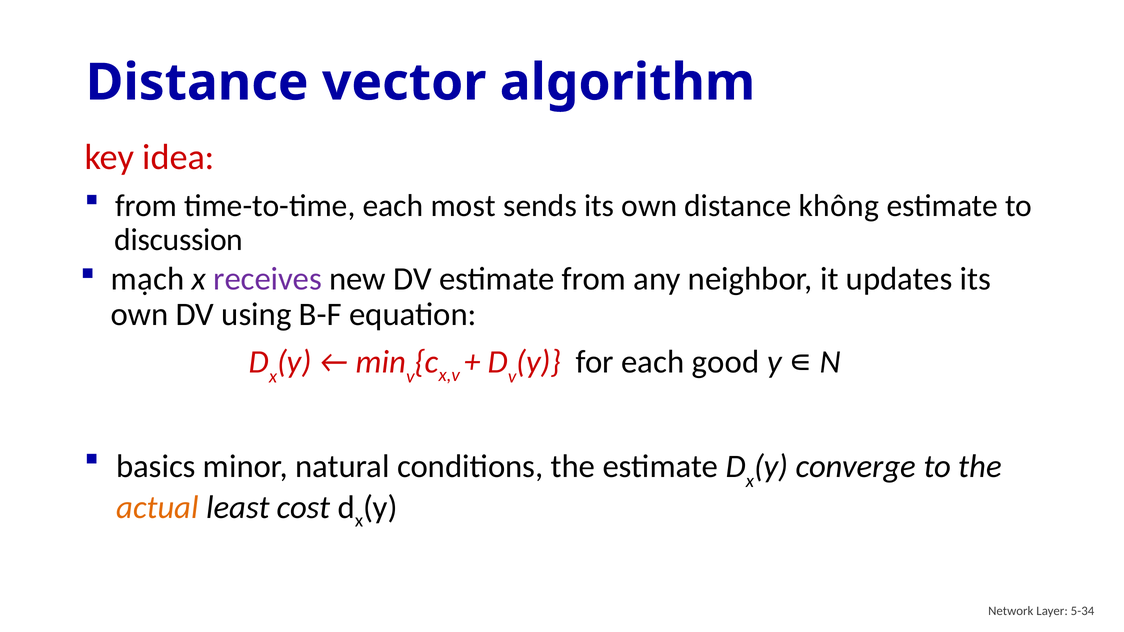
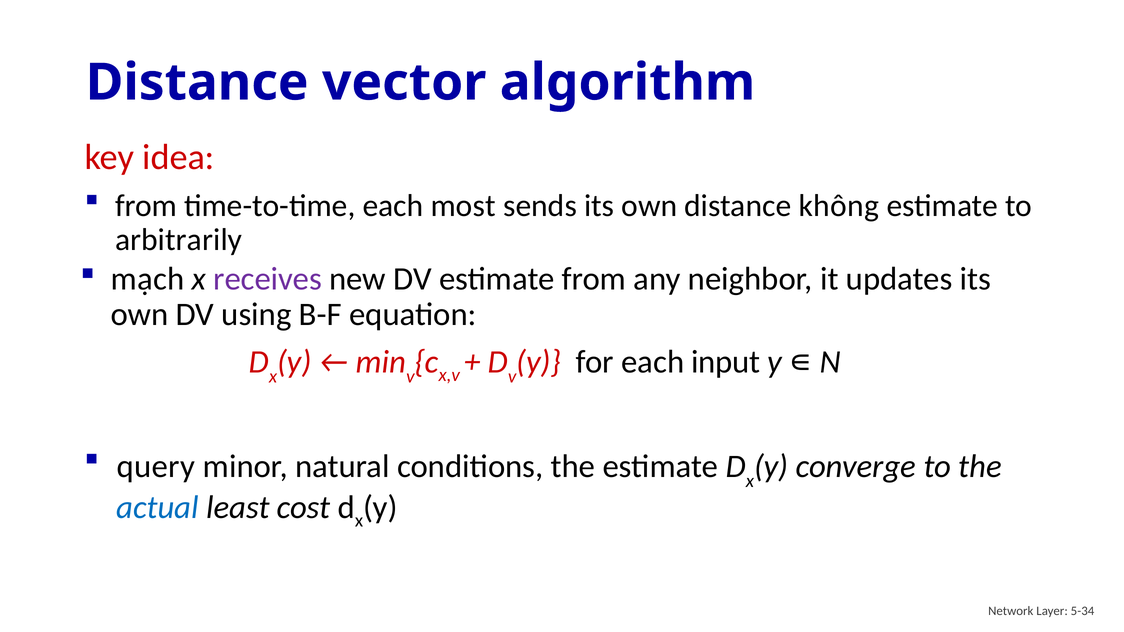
discussion: discussion -> arbitrarily
good: good -> input
basics: basics -> query
actual colour: orange -> blue
